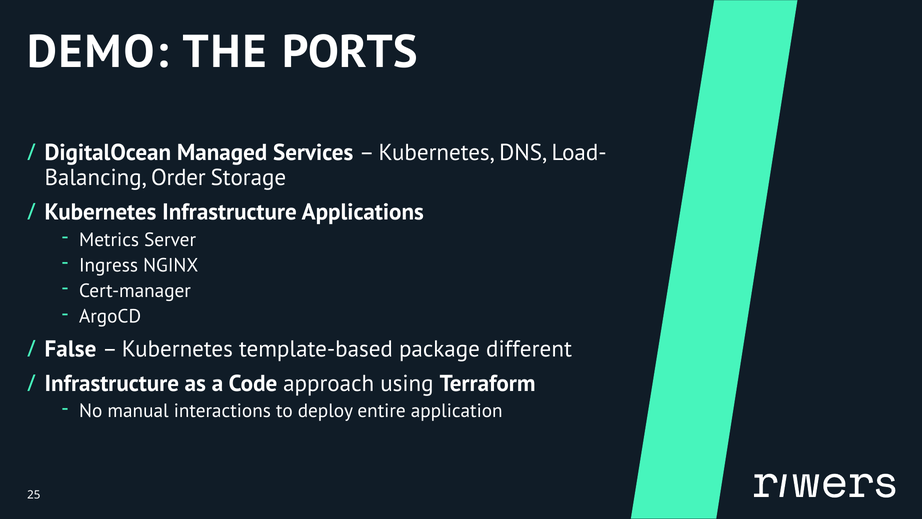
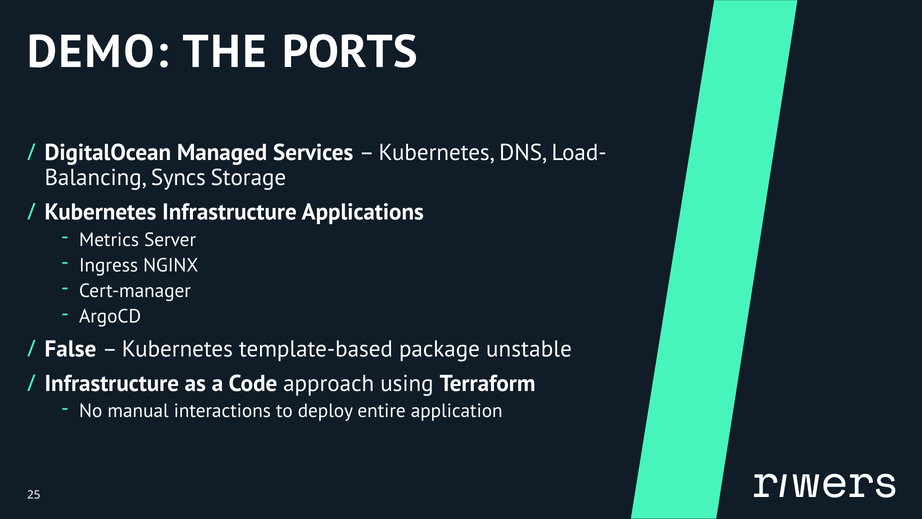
Order: Order -> Syncs
different: different -> unstable
